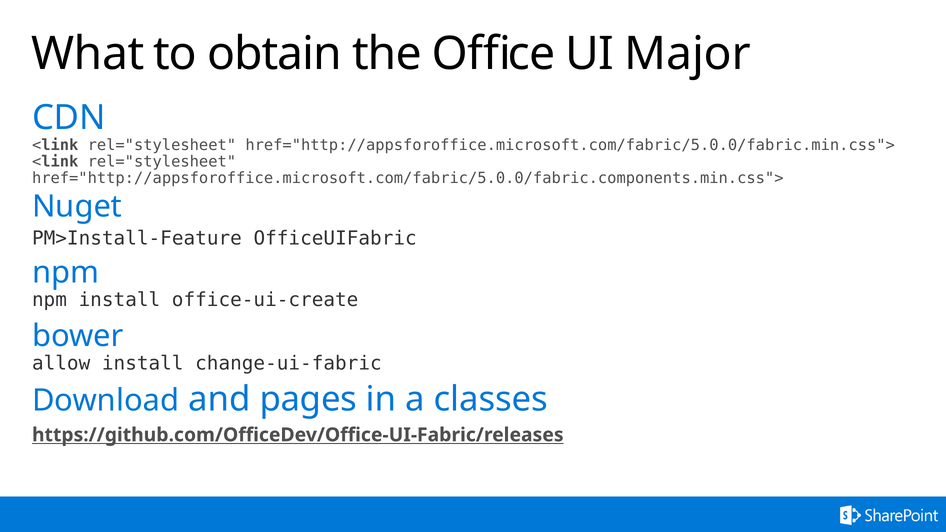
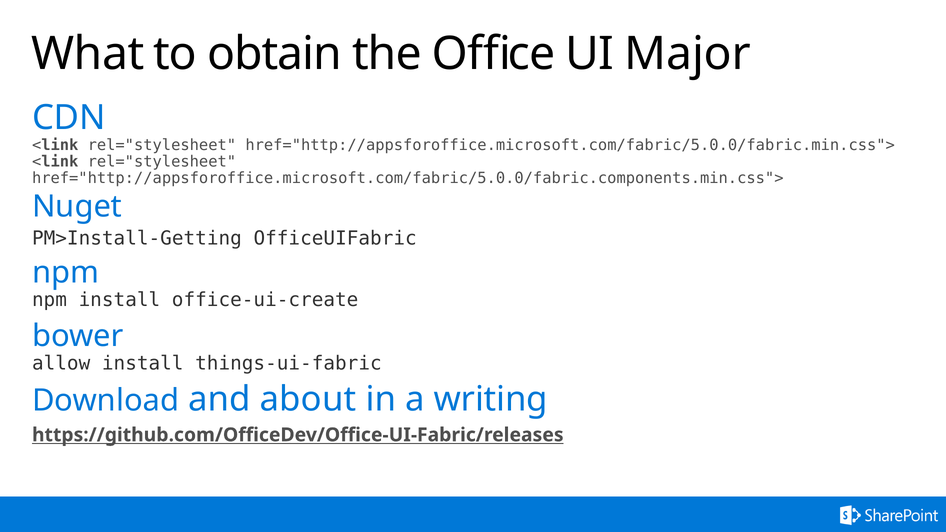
PM>Install-Feature: PM>Install-Feature -> PM>Install-Getting
change-ui-fabric: change-ui-fabric -> things-ui-fabric
pages: pages -> about
classes: classes -> writing
